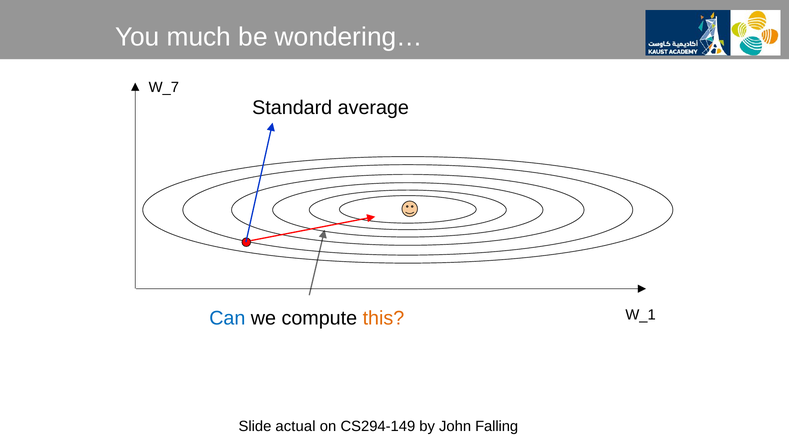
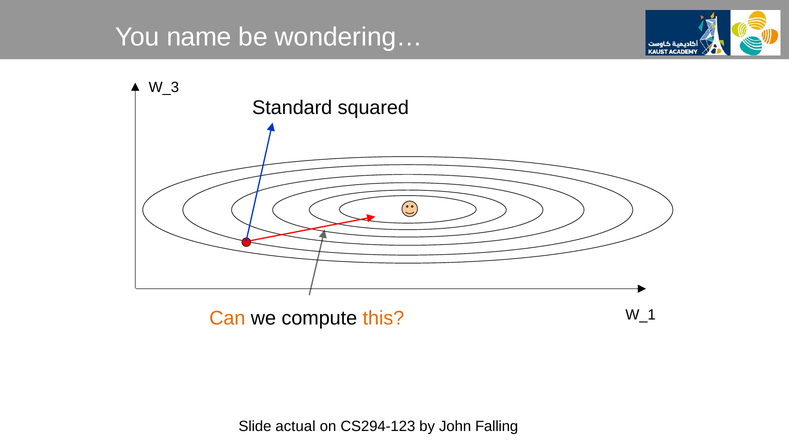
much: much -> name
W_7: W_7 -> W_3
average: average -> squared
Can colour: blue -> orange
CS294-149: CS294-149 -> CS294-123
